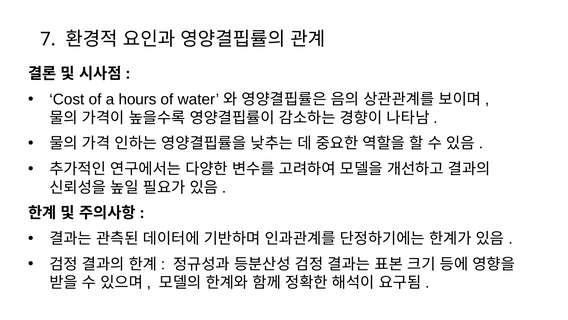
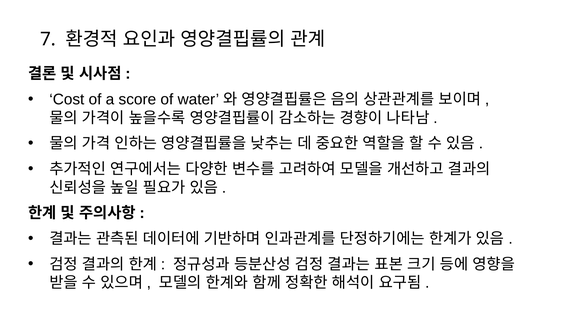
hours: hours -> score
